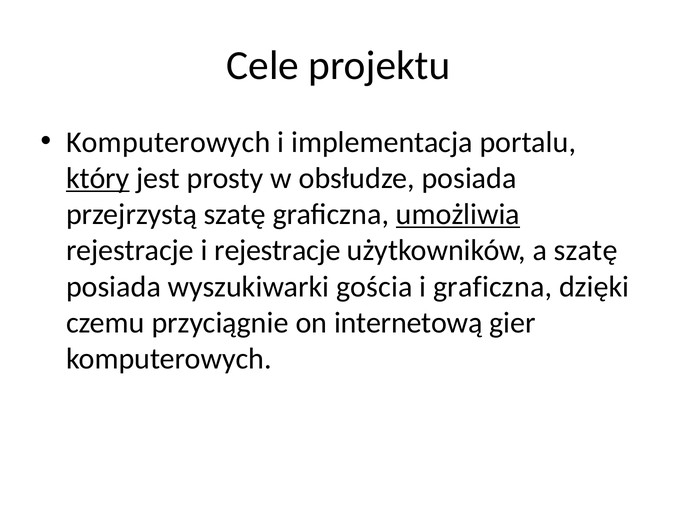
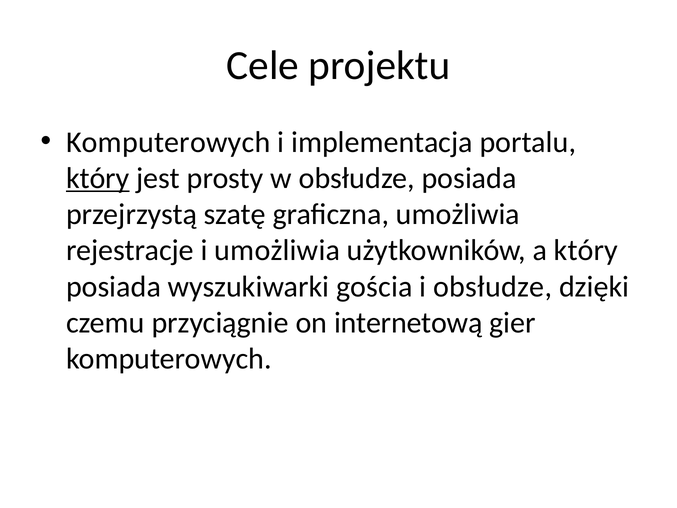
umożliwia at (458, 214) underline: present -> none
i rejestracje: rejestracje -> umożliwia
a szatę: szatę -> który
i graficzna: graficzna -> obsłudze
